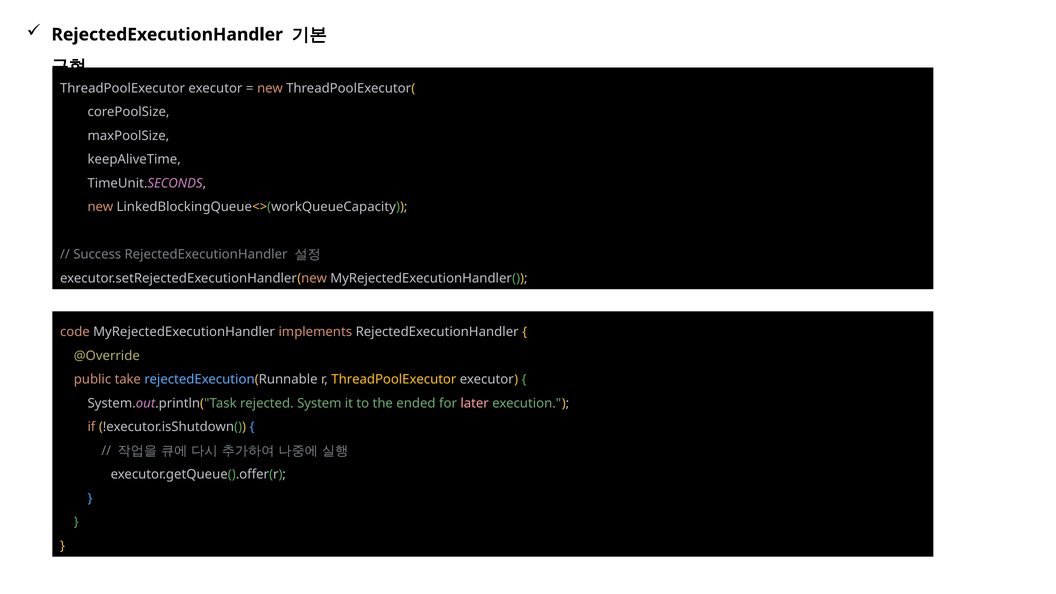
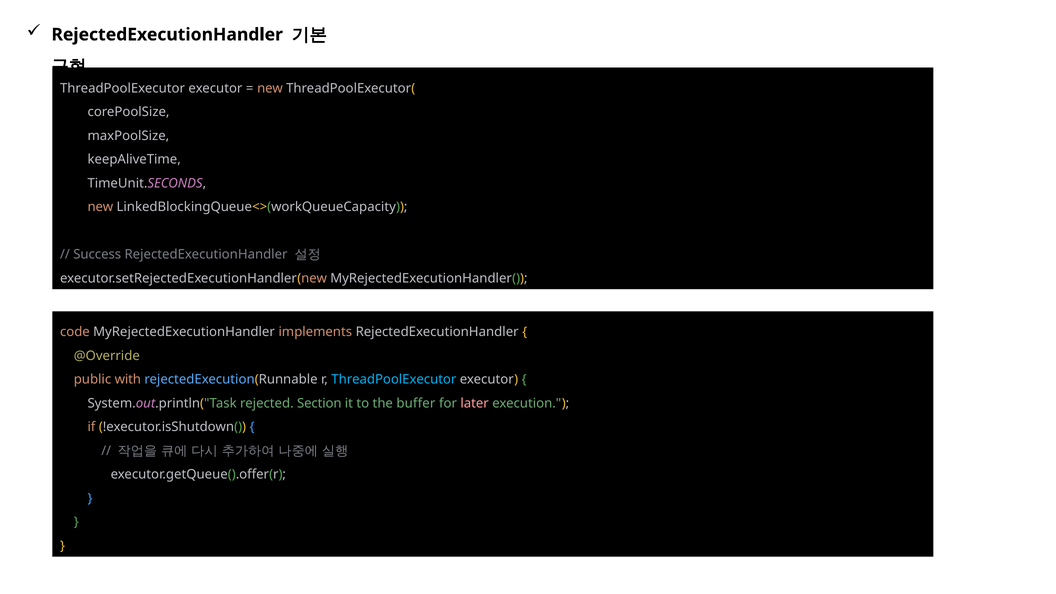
take: take -> with
ThreadPoolExecutor at (394, 379) colour: yellow -> light blue
System: System -> Section
ended: ended -> buffer
